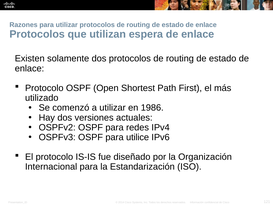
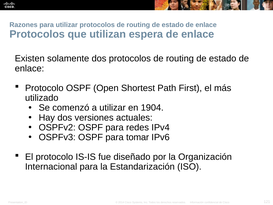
1986: 1986 -> 1904
utilice: utilice -> tomar
